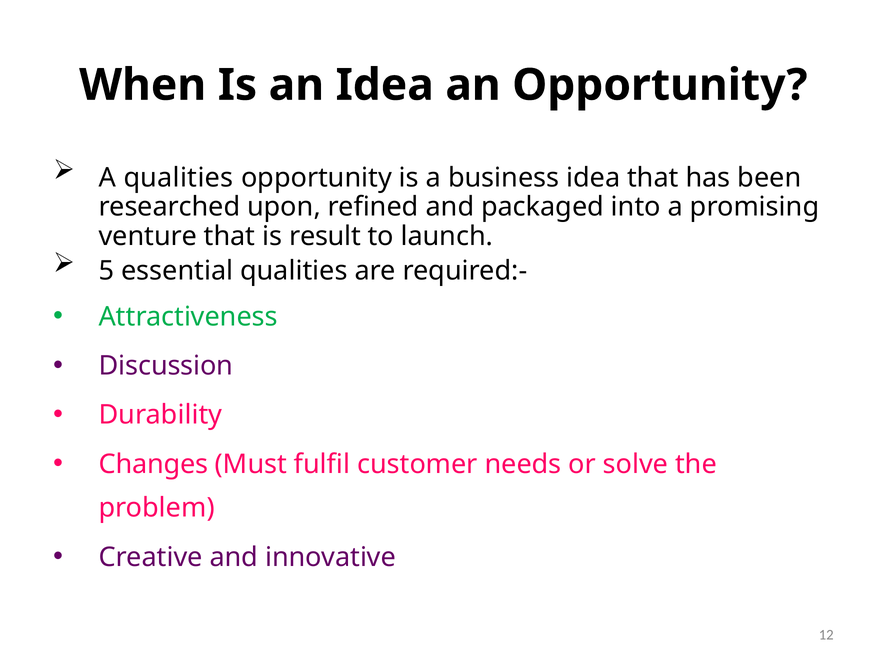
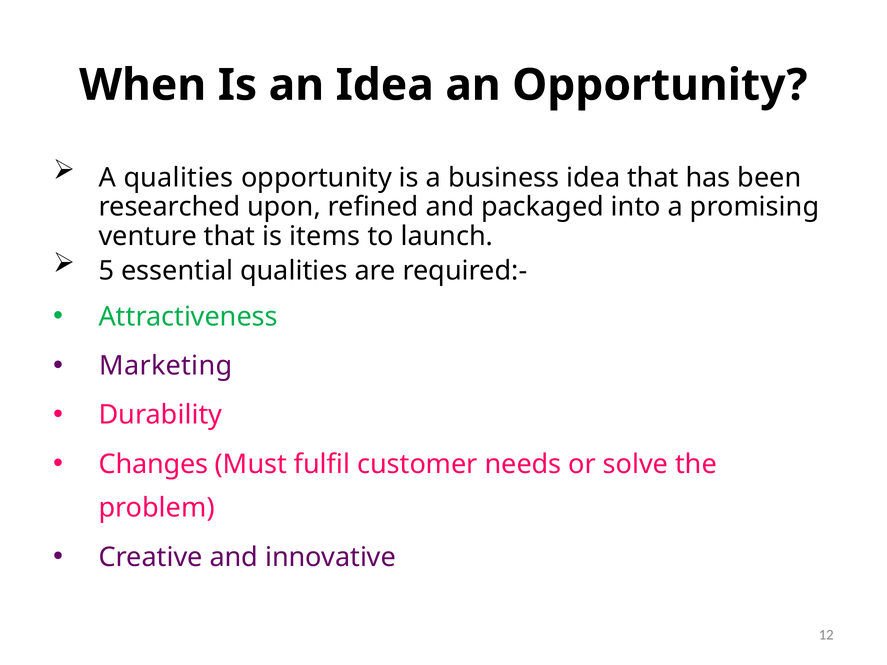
result: result -> items
Discussion: Discussion -> Marketing
